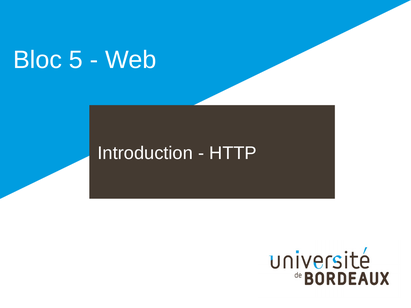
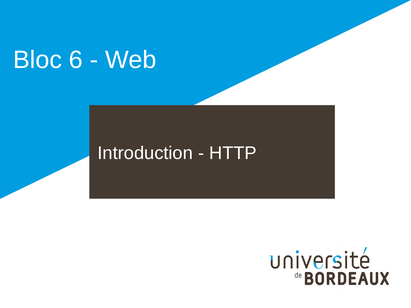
5: 5 -> 6
